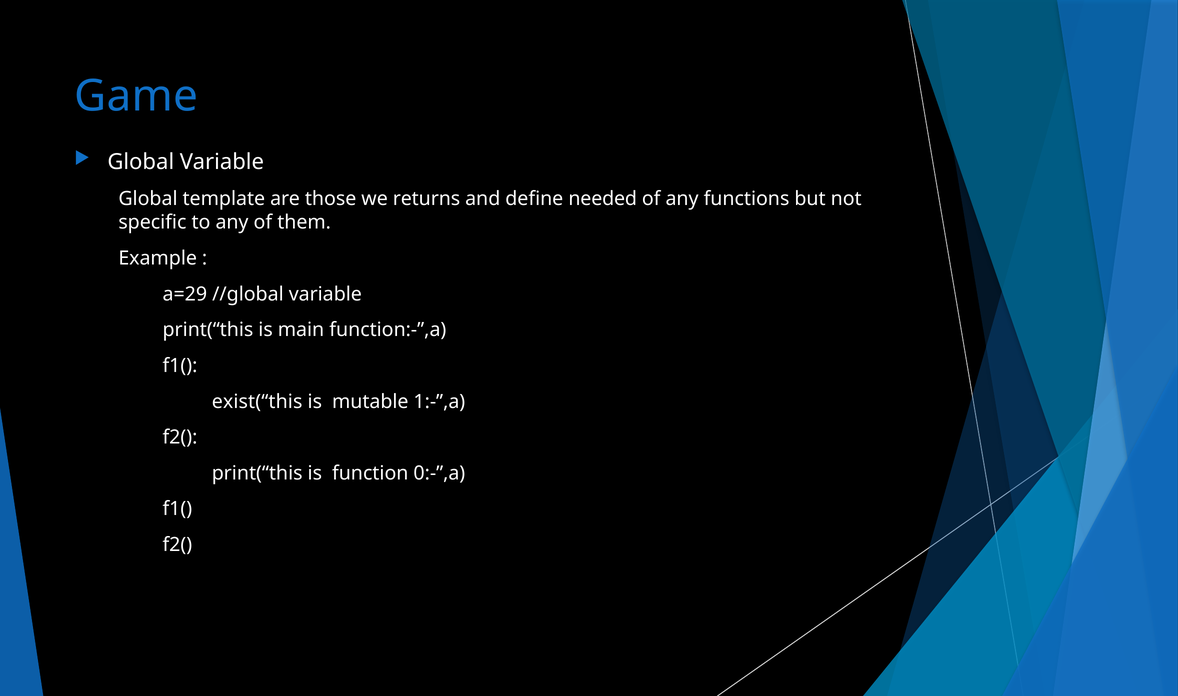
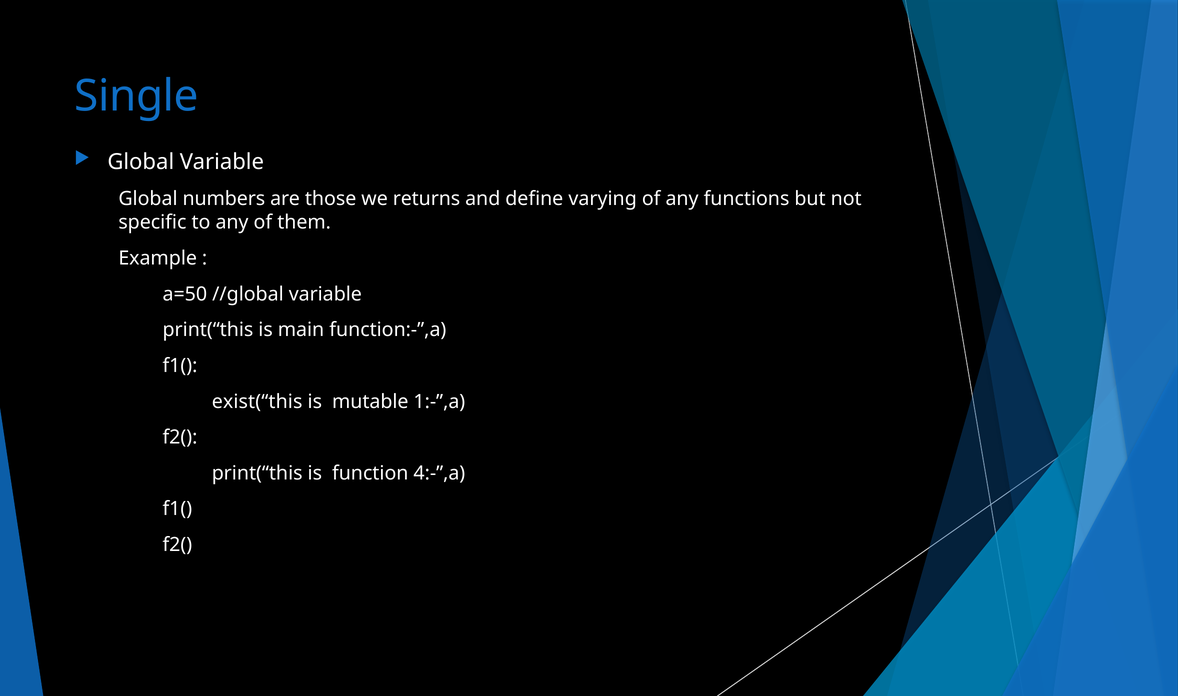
Game: Game -> Single
template: template -> numbers
needed: needed -> varying
a=29: a=29 -> a=50
0:-”,a: 0:-”,a -> 4:-”,a
